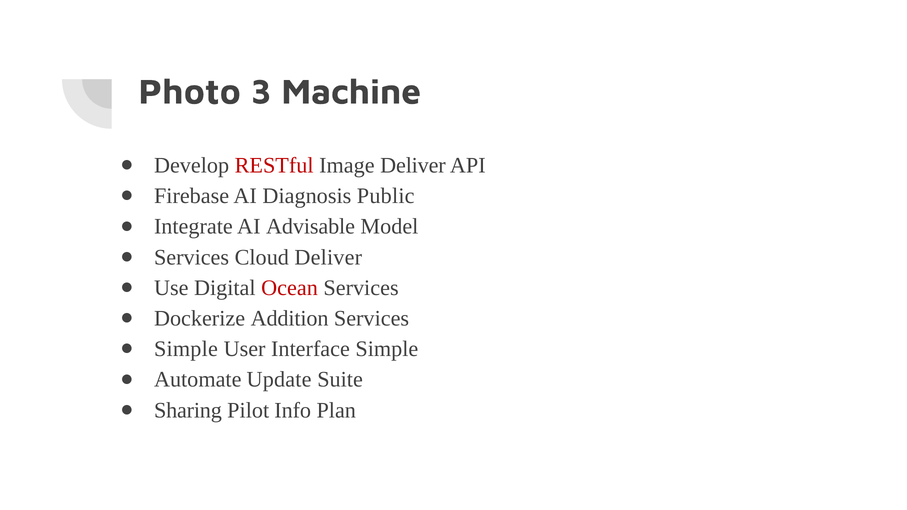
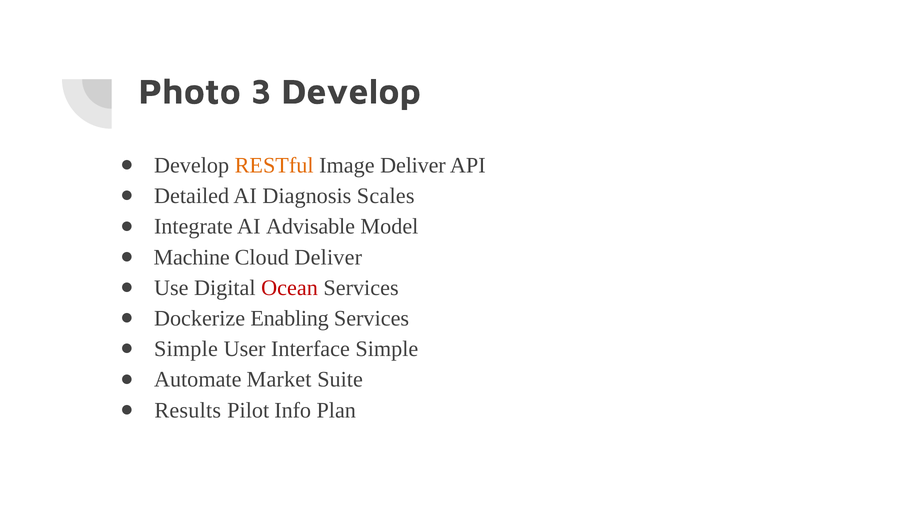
3 Machine: Machine -> Develop
RESTful colour: red -> orange
Firebase: Firebase -> Detailed
Public: Public -> Scales
Services at (192, 257): Services -> Machine
Addition: Addition -> Enabling
Update: Update -> Market
Sharing: Sharing -> Results
